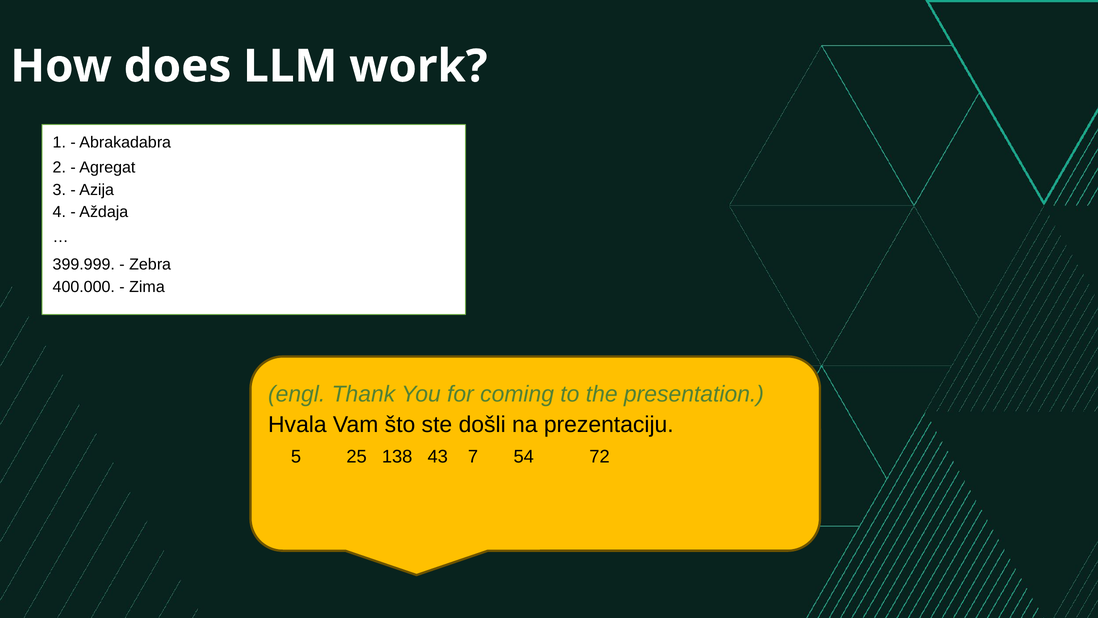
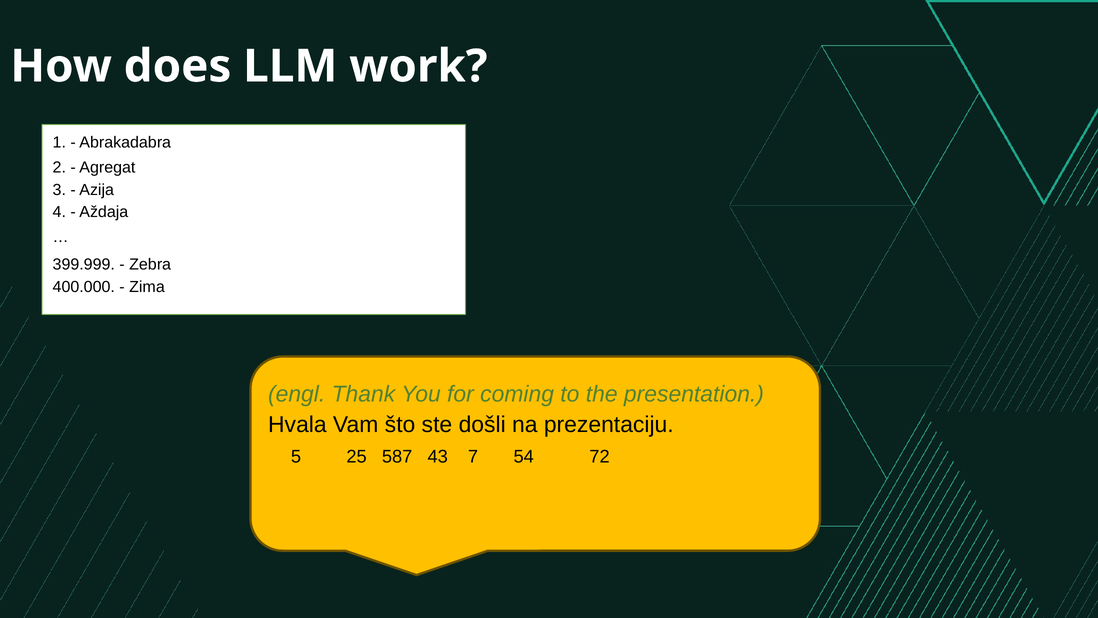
138: 138 -> 587
